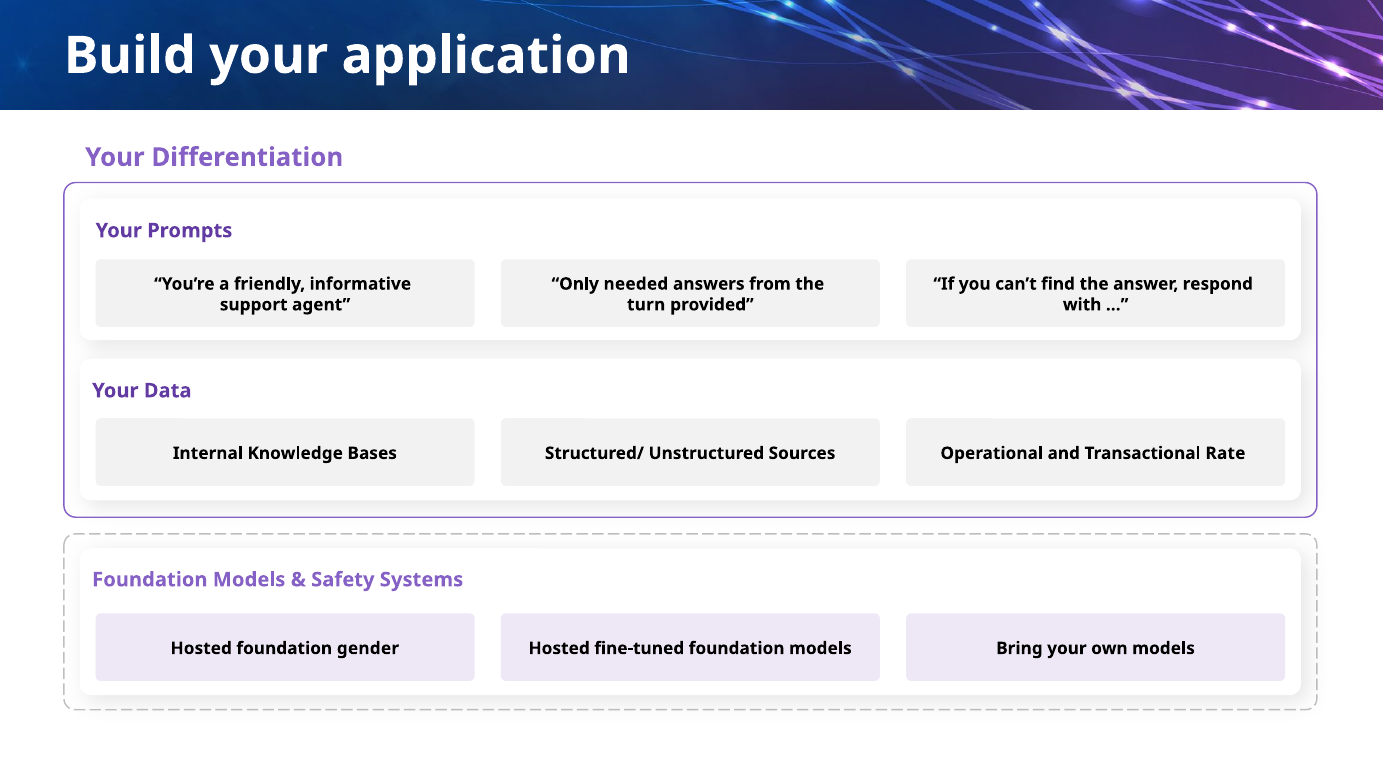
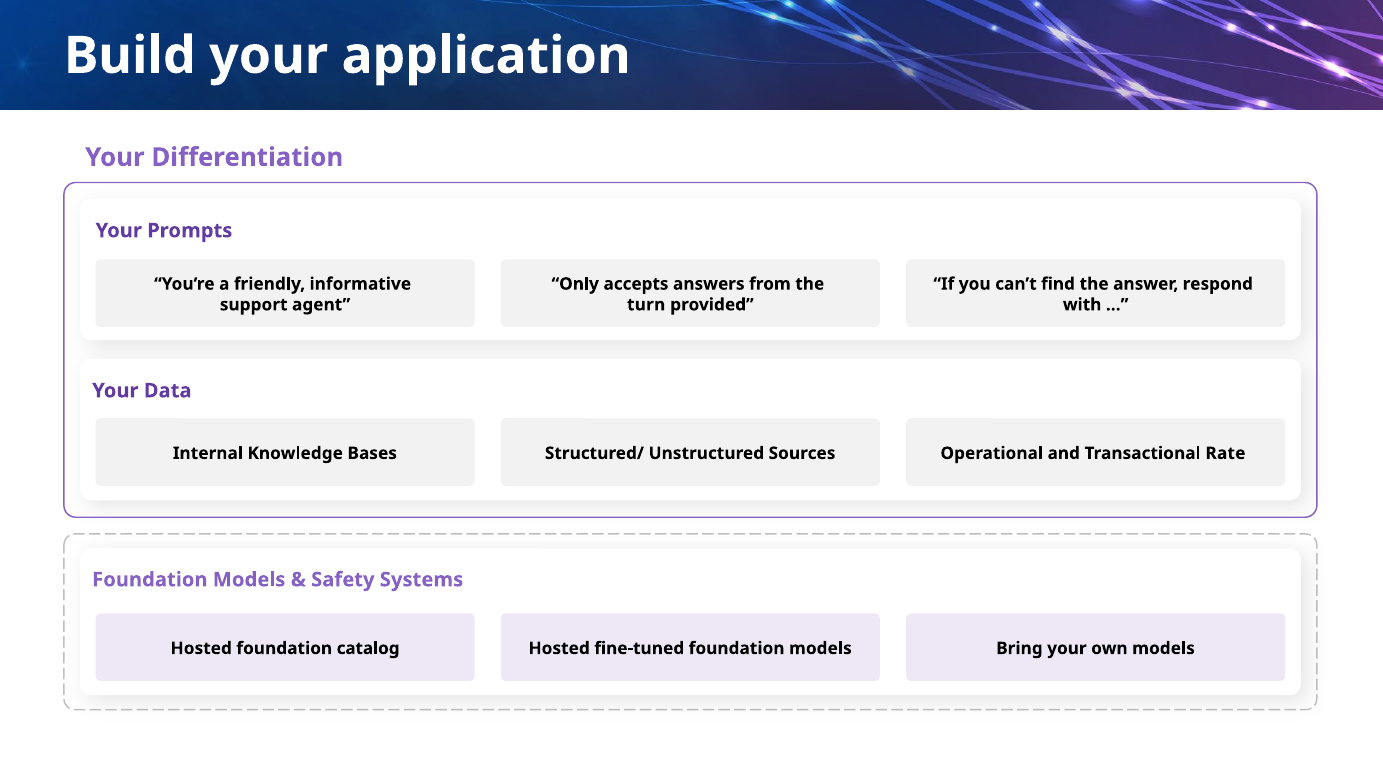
needed: needed -> accepts
gender: gender -> catalog
